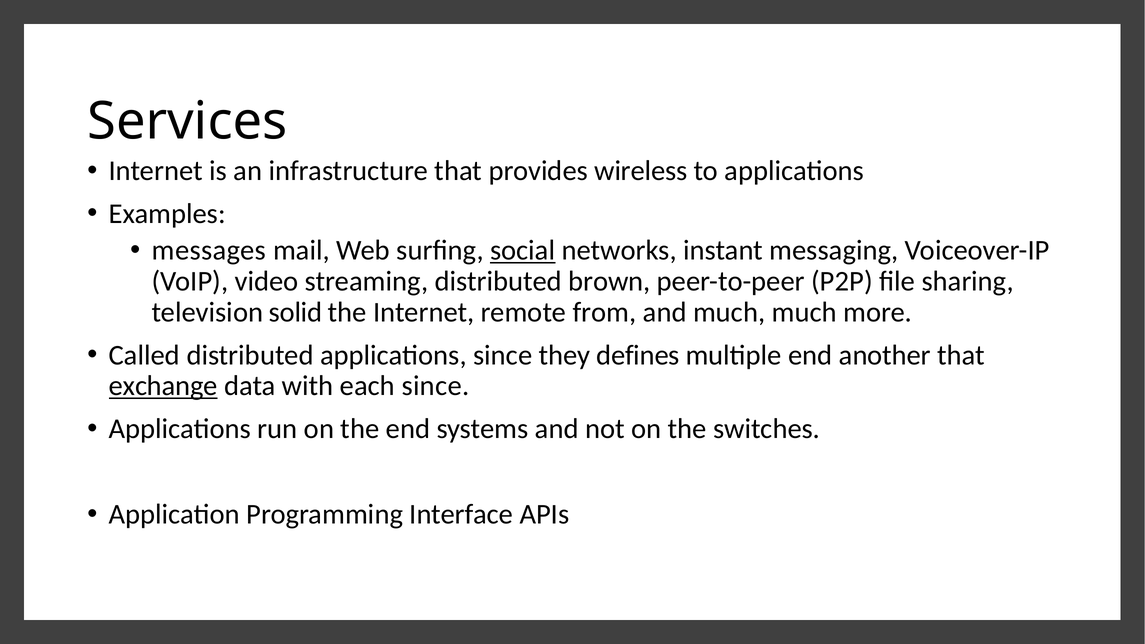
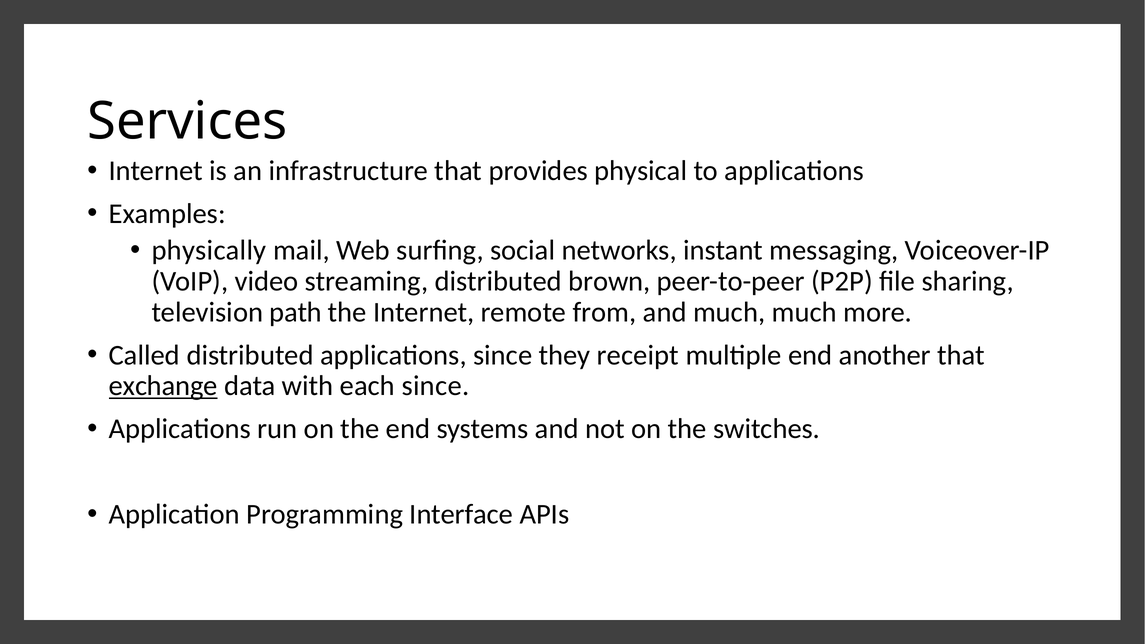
wireless: wireless -> physical
messages: messages -> physically
social underline: present -> none
solid: solid -> path
defines: defines -> receipt
